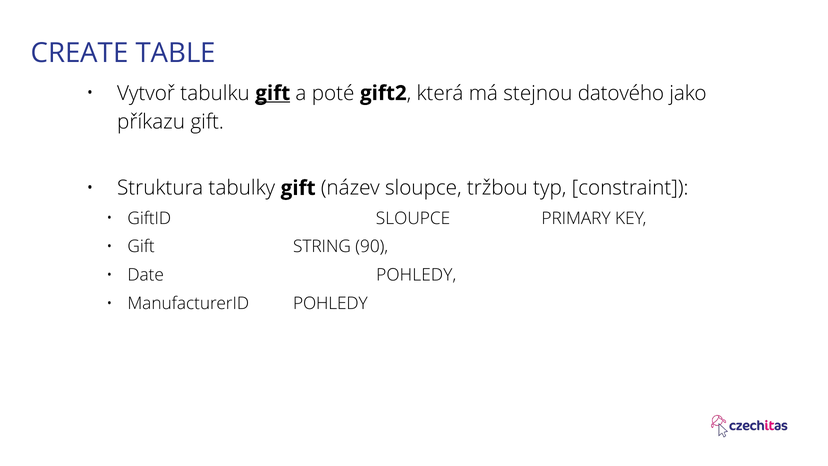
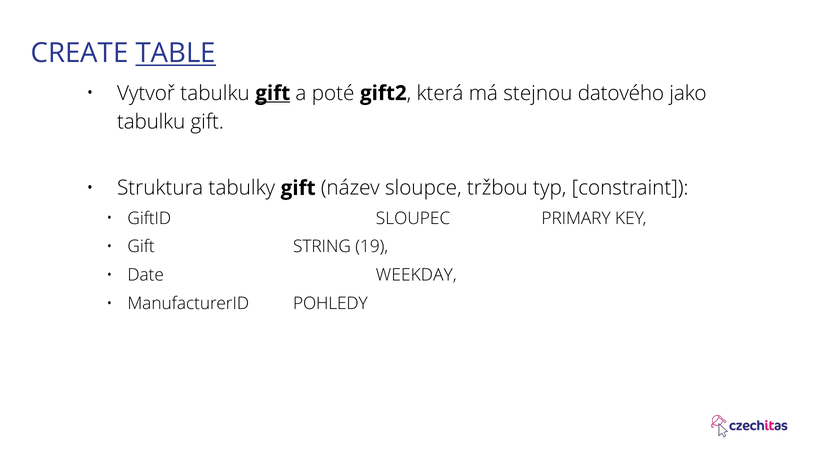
TABLE underline: none -> present
příkazu at (151, 122): příkazu -> tabulku
GiftID SLOUPCE: SLOUPCE -> SLOUPEC
90: 90 -> 19
Date POHLEDY: POHLEDY -> WEEKDAY
